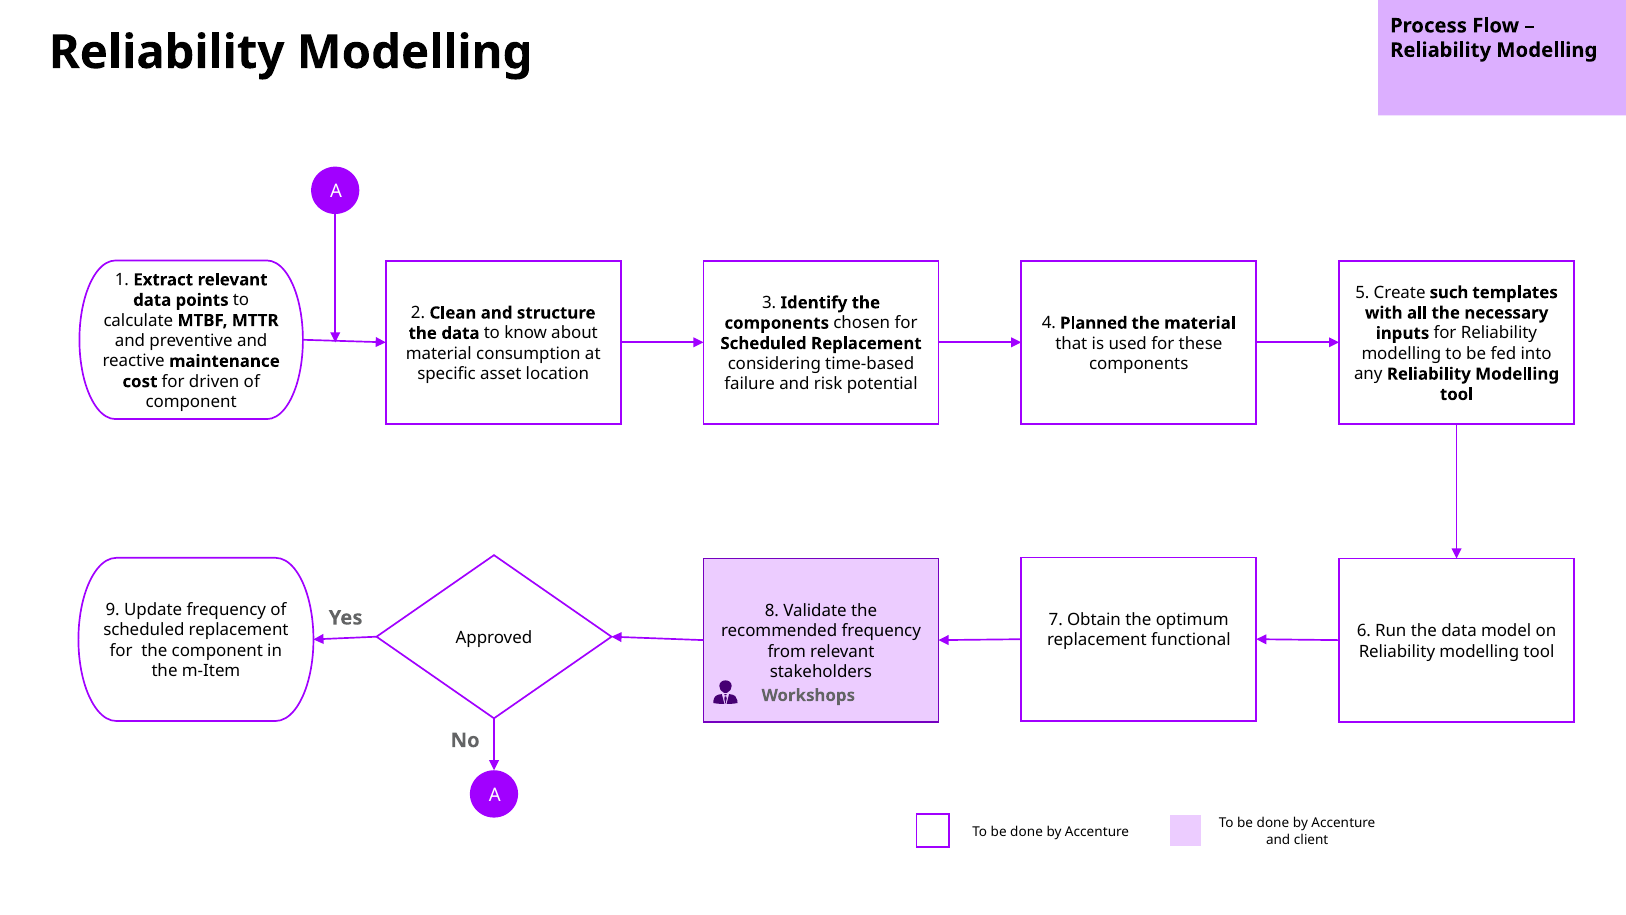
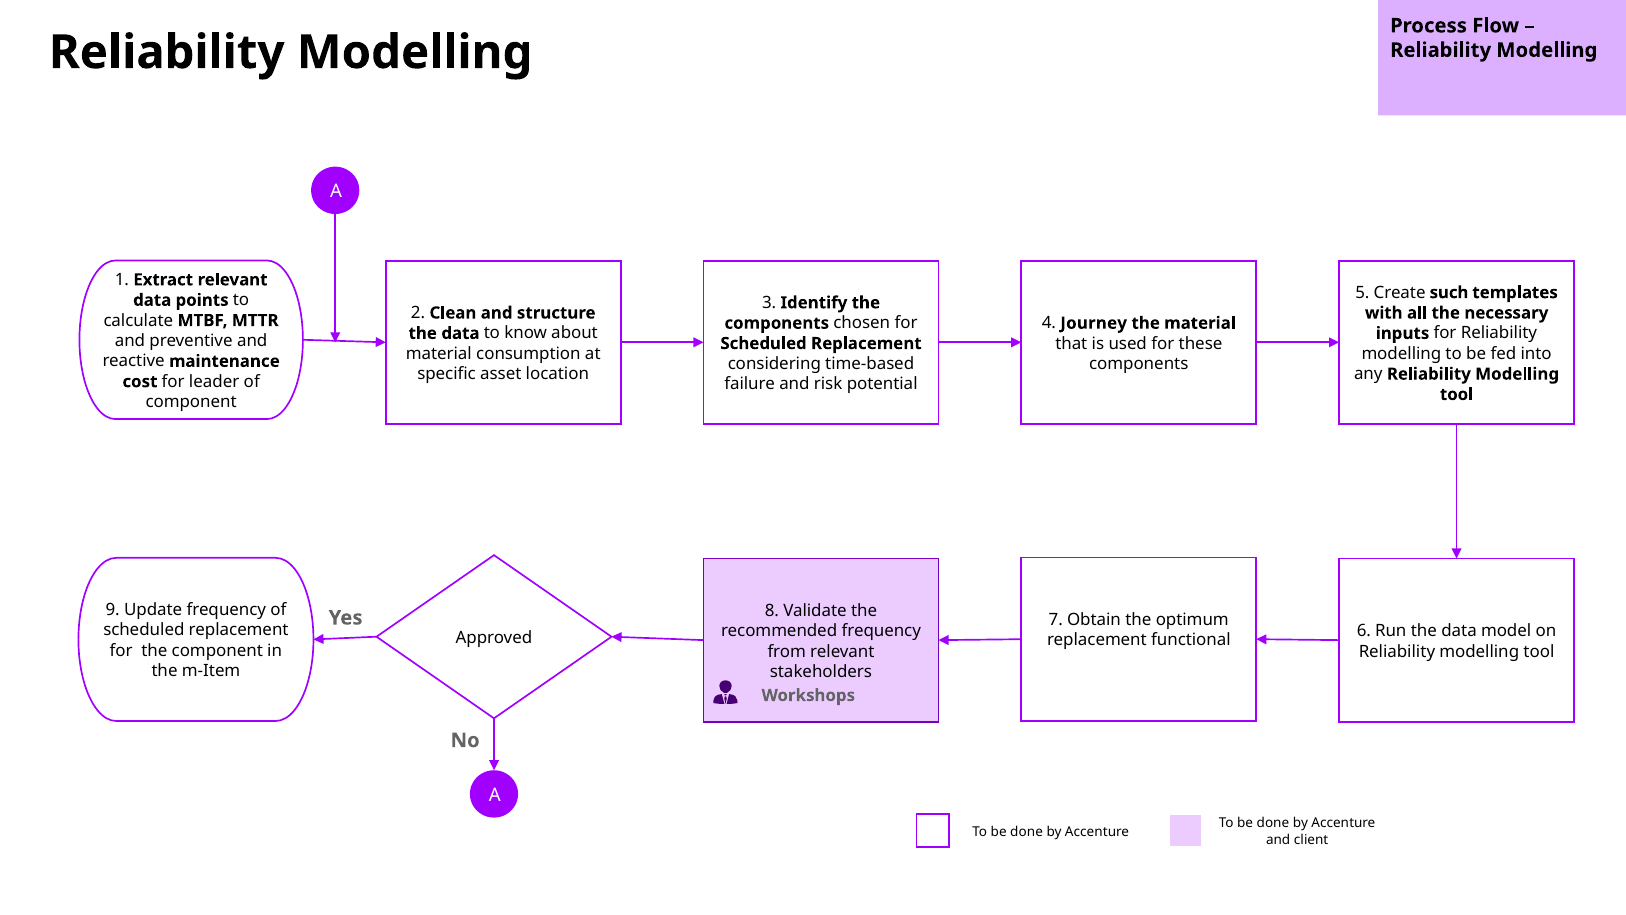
Planned: Planned -> Journey
driven: driven -> leader
